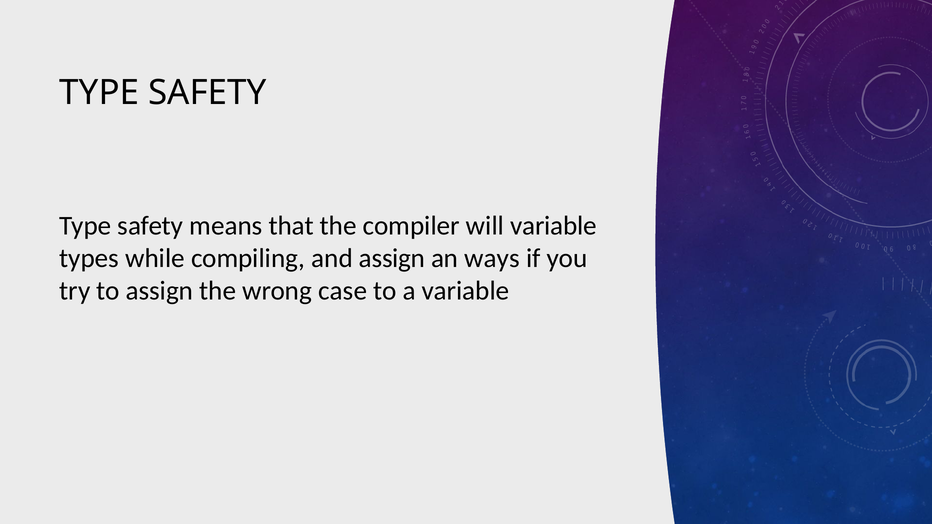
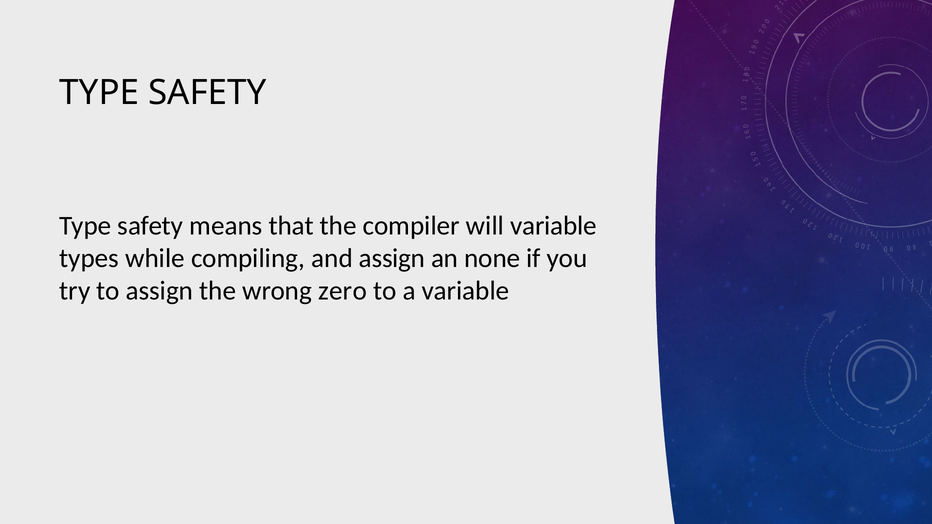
ways: ways -> none
case: case -> zero
